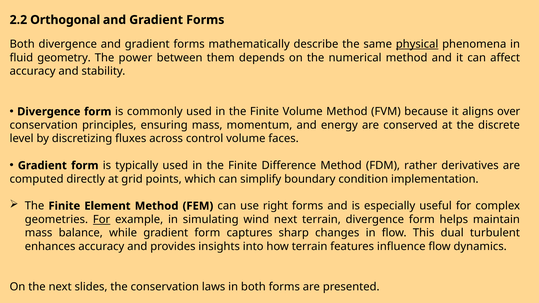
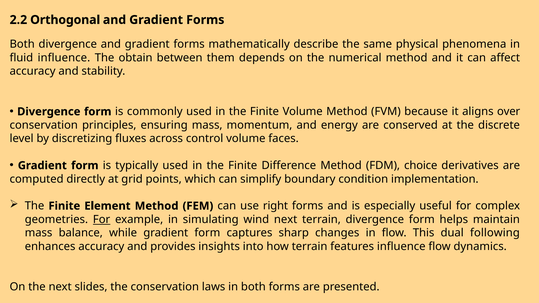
physical underline: present -> none
fluid geometry: geometry -> influence
power: power -> obtain
rather: rather -> choice
turbulent: turbulent -> following
